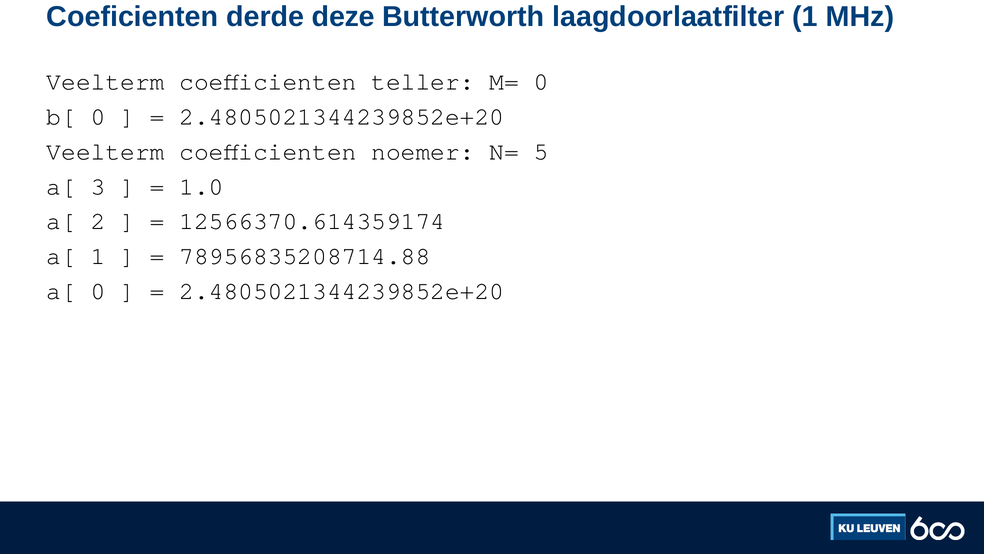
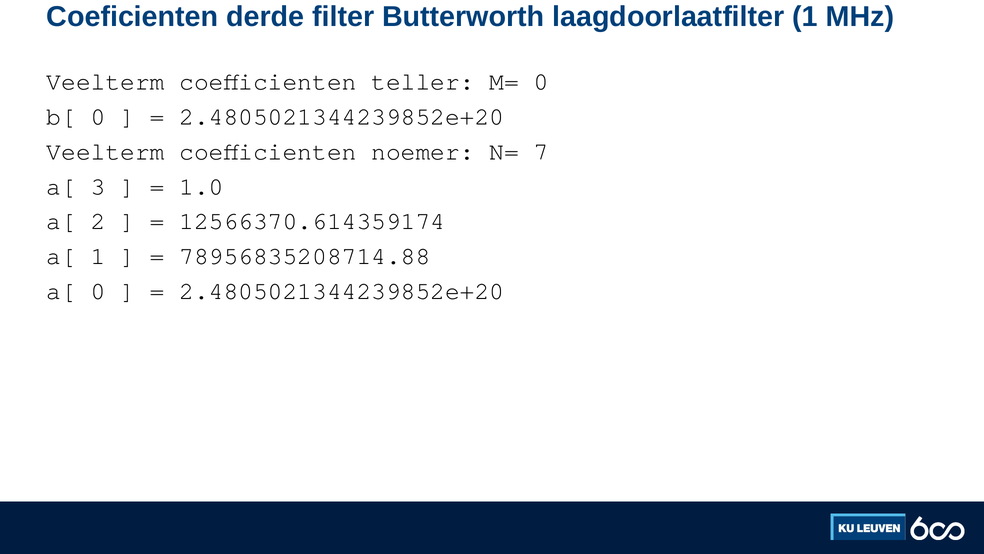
deze: deze -> filter
5: 5 -> 7
